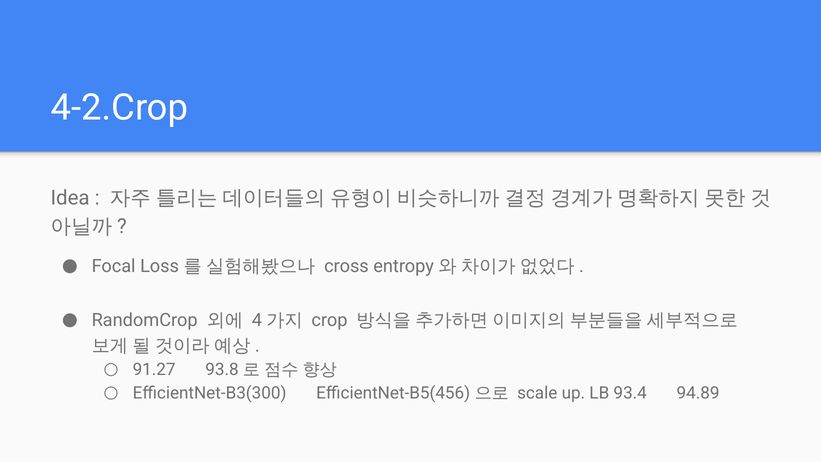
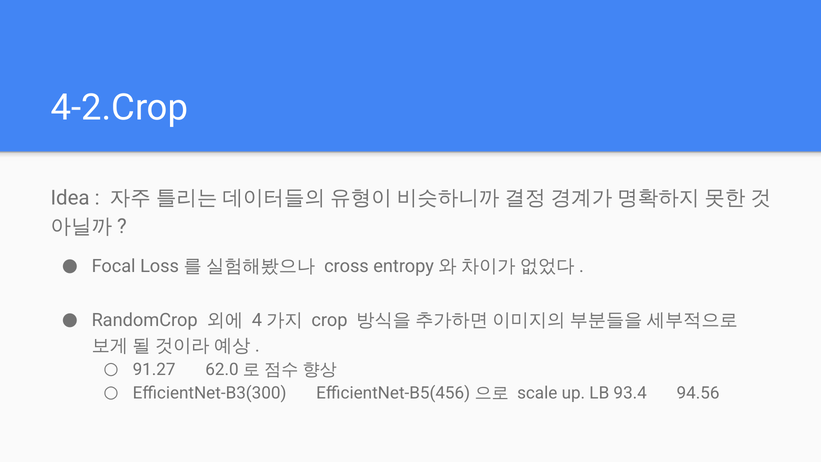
93.8: 93.8 -> 62.0
94.89: 94.89 -> 94.56
